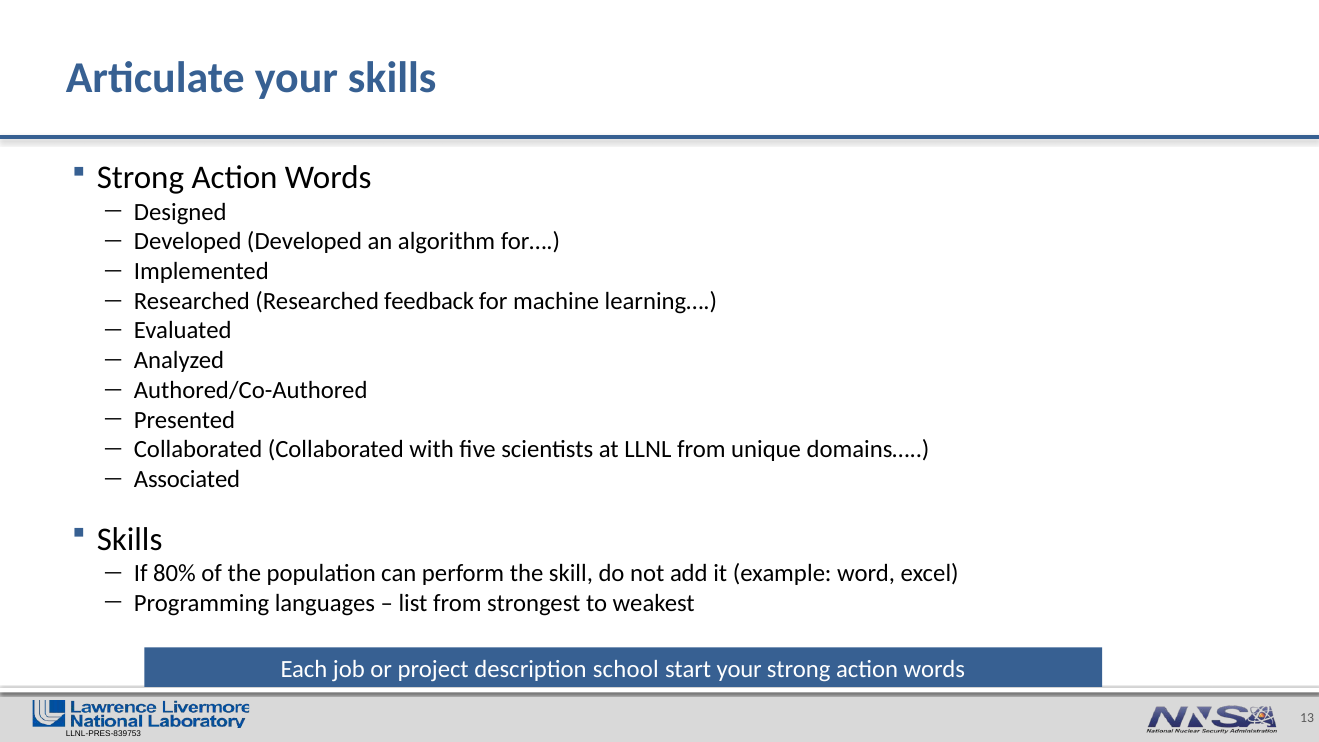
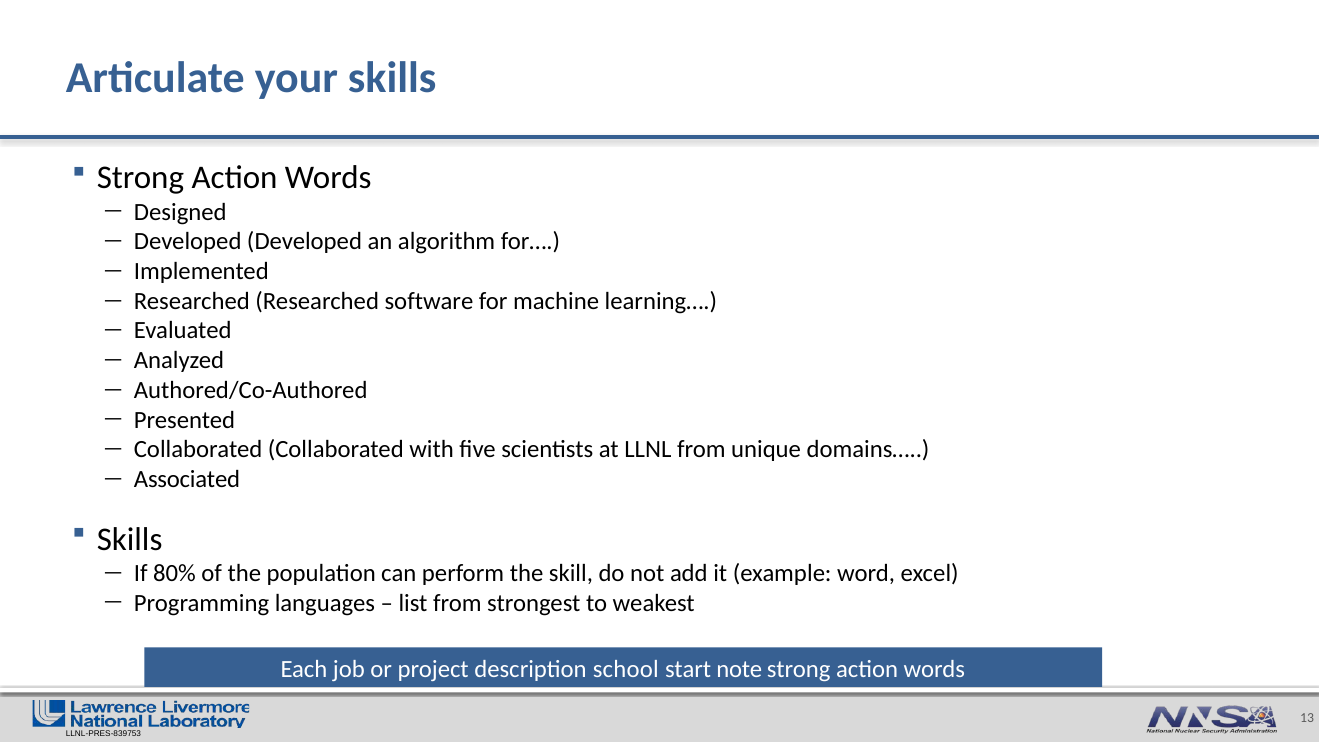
feedback: feedback -> software
start your: your -> note
